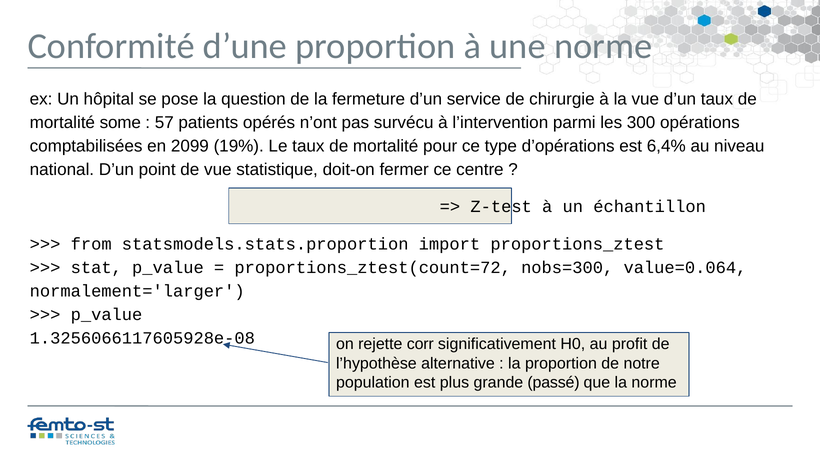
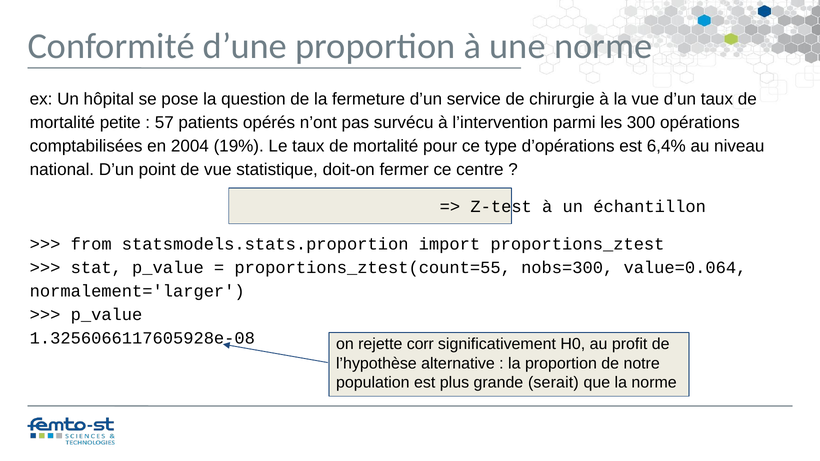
some: some -> petite
2099: 2099 -> 2004
proportions_ztest(count=72: proportions_ztest(count=72 -> proportions_ztest(count=55
passé: passé -> serait
